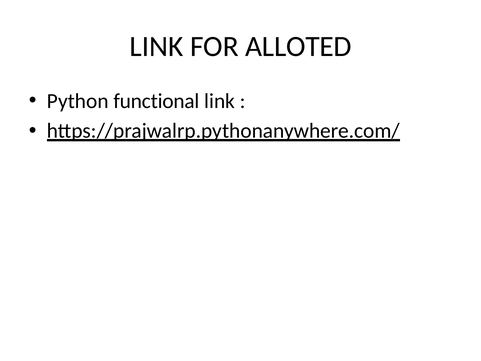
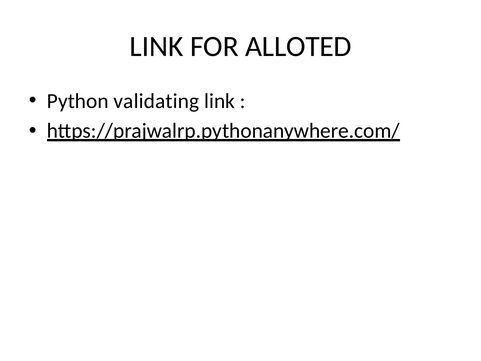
functional: functional -> validating
